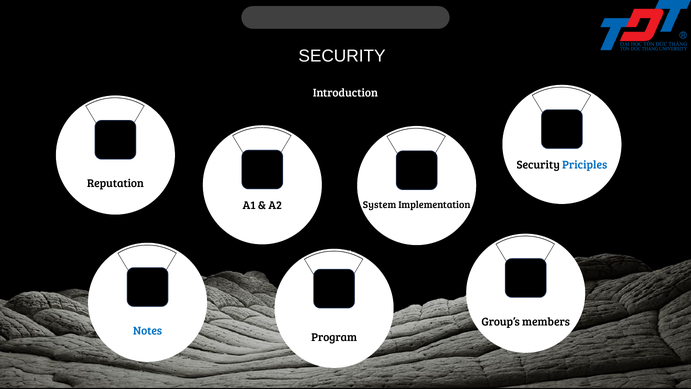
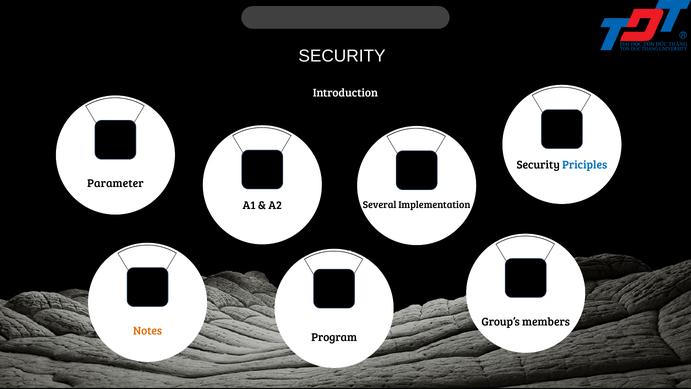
Reputation: Reputation -> Parameter
System: System -> Several
Notes colour: blue -> orange
